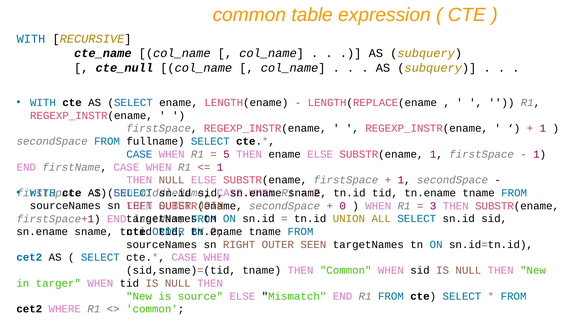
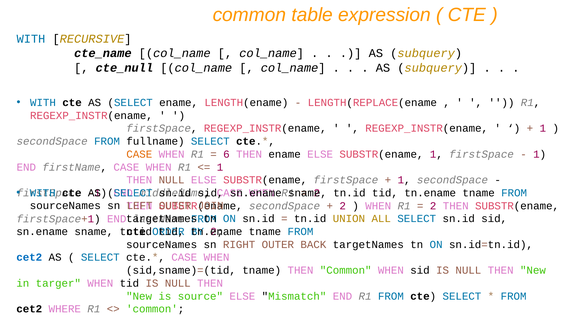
CASE at (139, 154) colour: blue -> orange
5: 5 -> 6
0 at (343, 206): 0 -> 2
3 at (433, 206): 3 -> 2
SEEN: SEEN -> BACK
